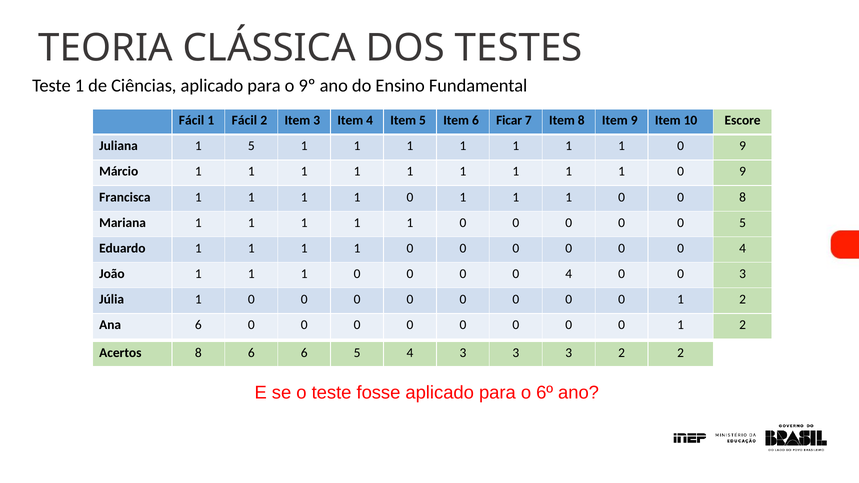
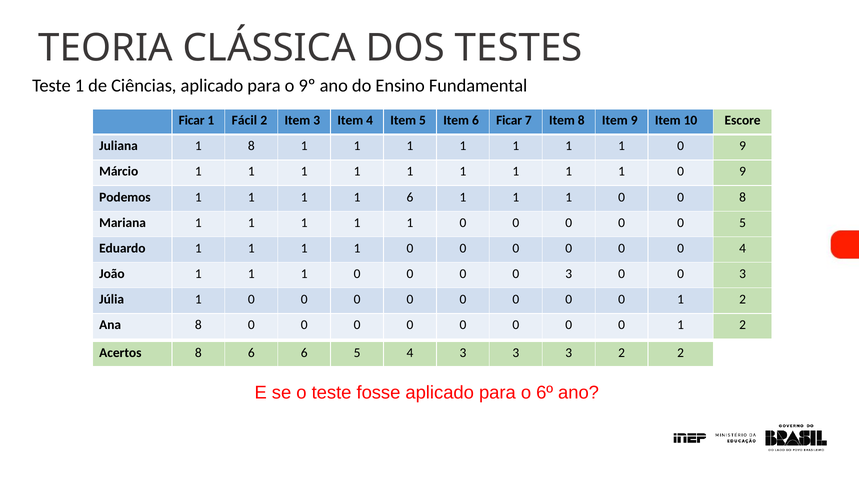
Fácil at (192, 120): Fácil -> Ficar
1 5: 5 -> 8
Francisca: Francisca -> Podemos
0 at (410, 197): 0 -> 6
0 4: 4 -> 3
Ana 6: 6 -> 8
